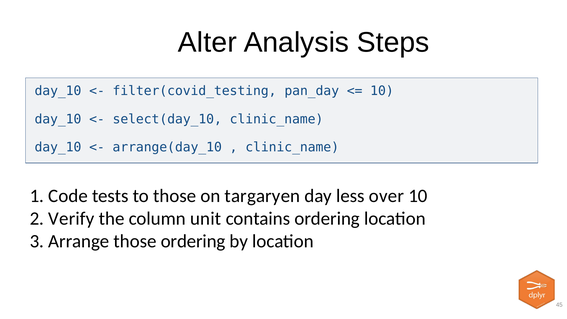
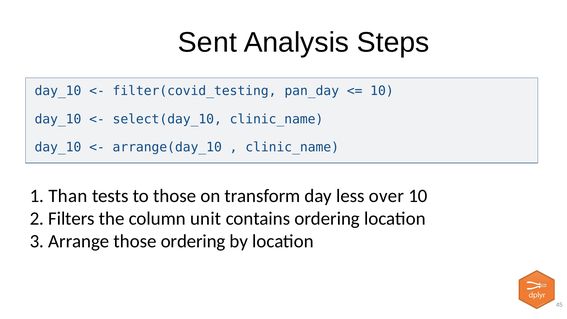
Alter at (207, 43): Alter -> Sent
Code: Code -> Than
targaryen: targaryen -> transform
Verify: Verify -> Filters
